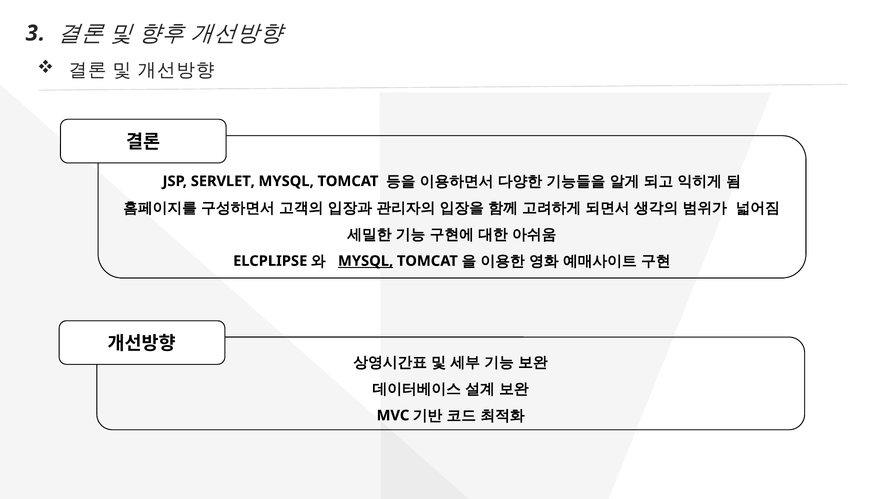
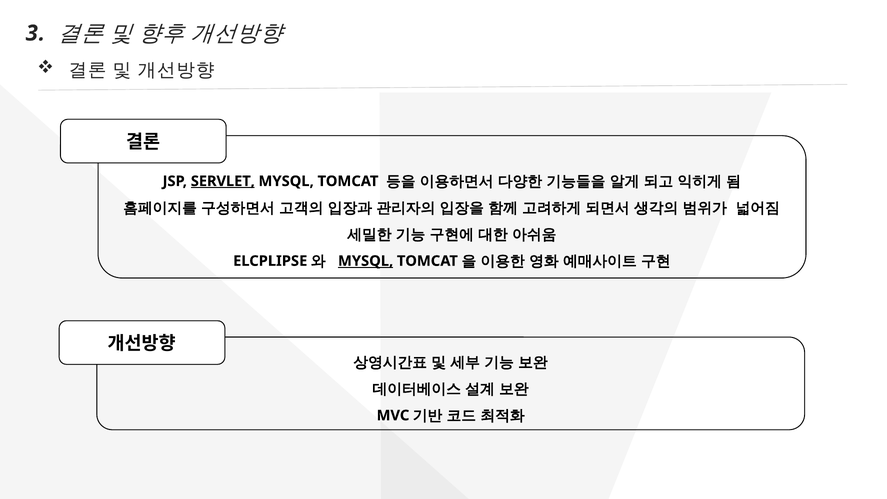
SERVLET underline: none -> present
